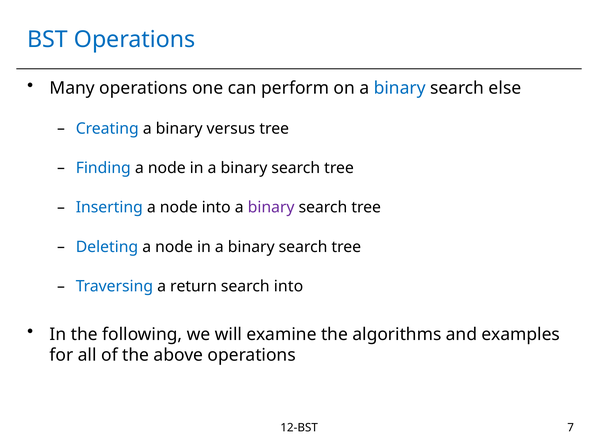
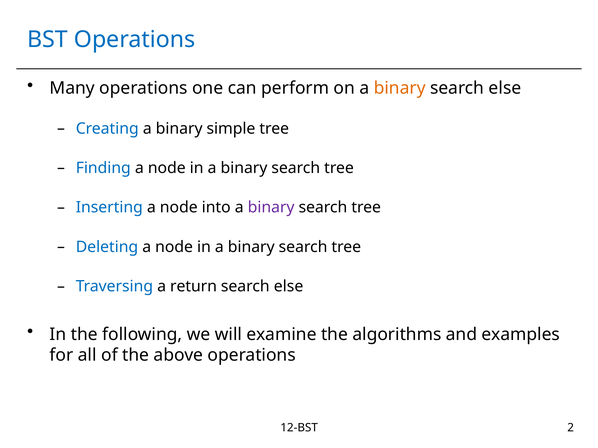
binary at (400, 88) colour: blue -> orange
versus: versus -> simple
into at (288, 287): into -> else
7: 7 -> 2
